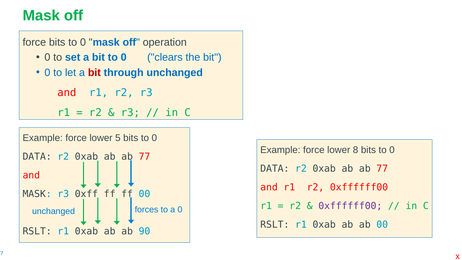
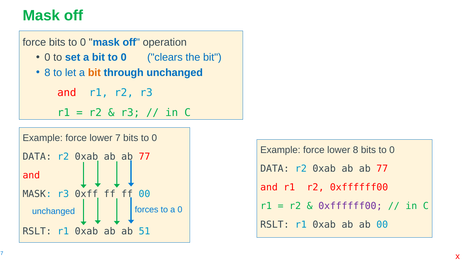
0 at (47, 73): 0 -> 8
bit at (94, 73) colour: red -> orange
5: 5 -> 7
90: 90 -> 51
